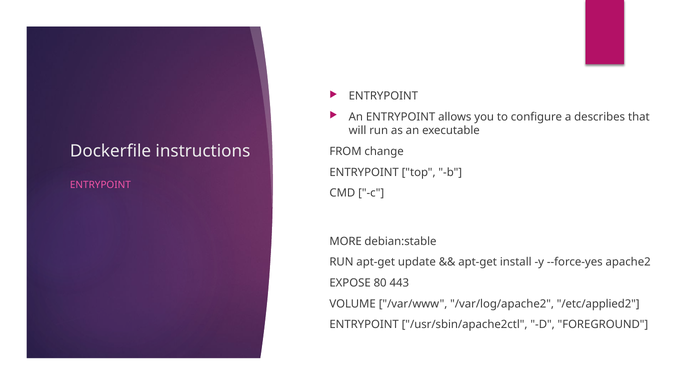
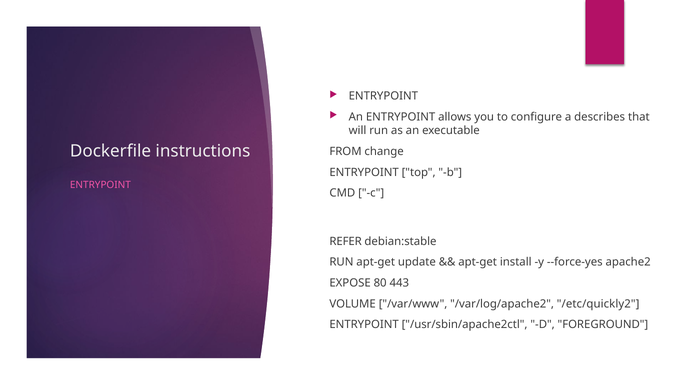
MORE: MORE -> REFER
/etc/applied2: /etc/applied2 -> /etc/quickly2
